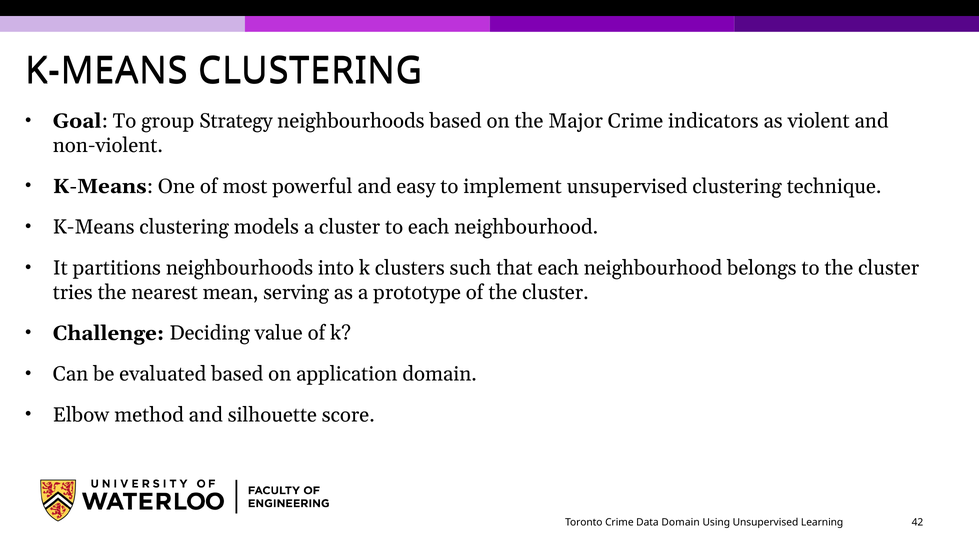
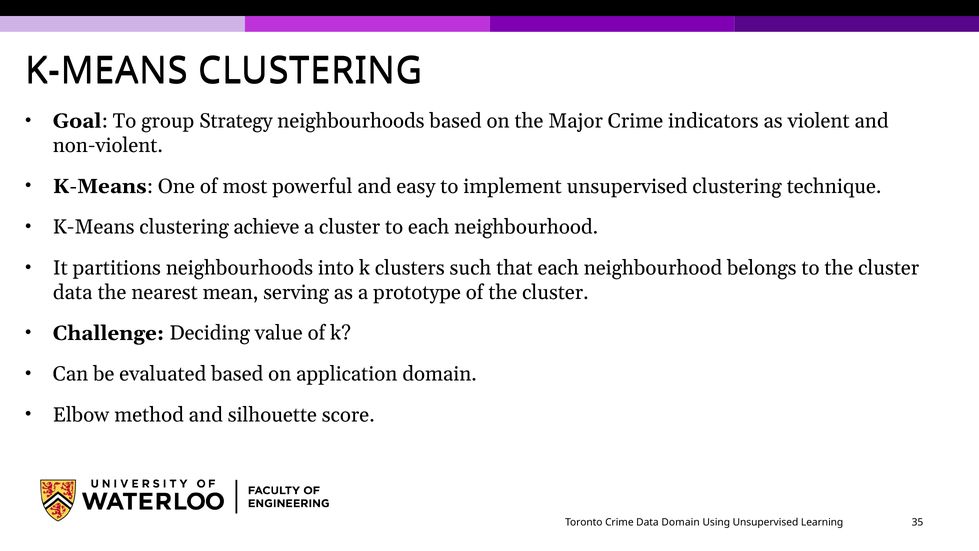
models: models -> achieve
tries at (73, 292): tries -> data
42: 42 -> 35
